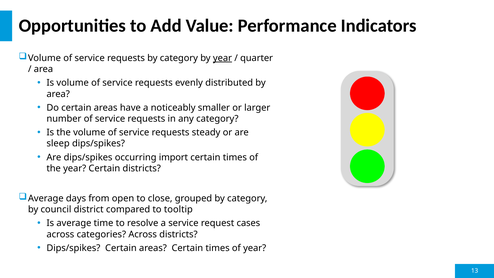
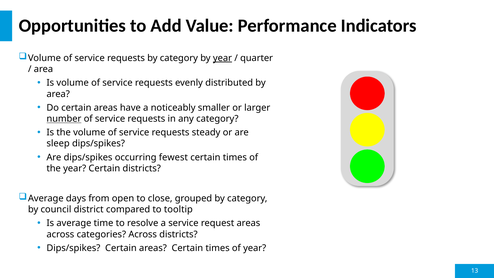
number underline: none -> present
import: import -> fewest
request cases: cases -> areas
